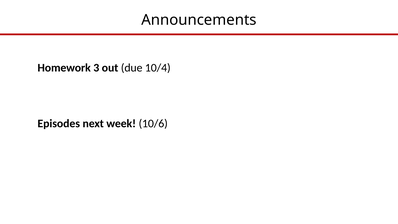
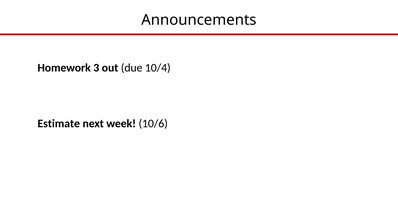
Episodes: Episodes -> Estimate
